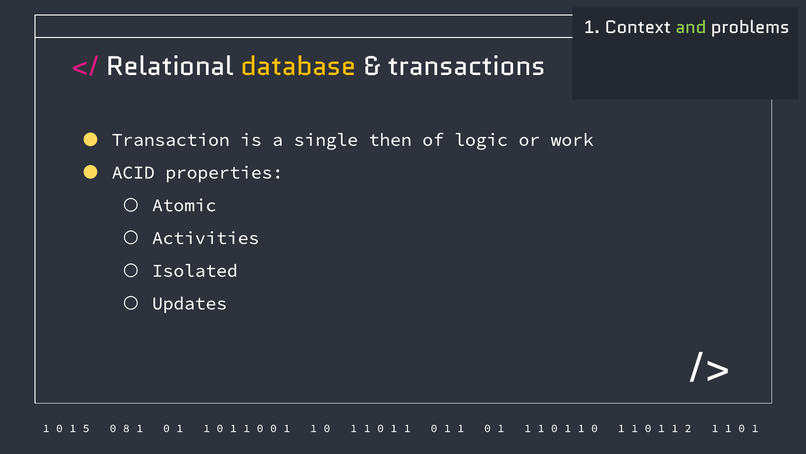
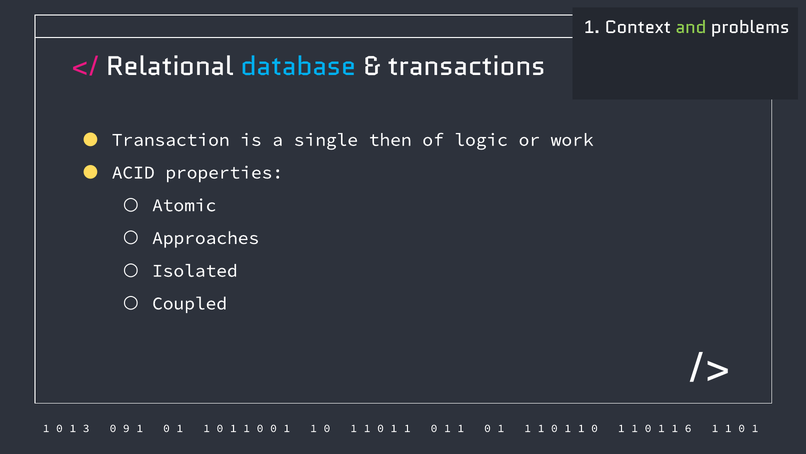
database colour: yellow -> light blue
Activities: Activities -> Approaches
Updates: Updates -> Coupled
5: 5 -> 3
8: 8 -> 9
2: 2 -> 6
